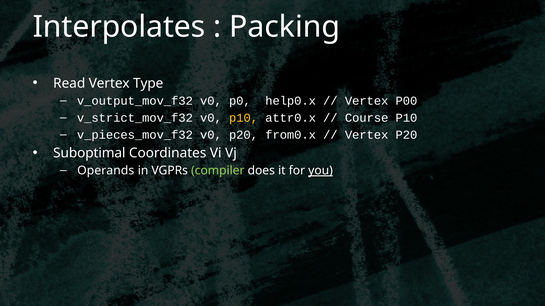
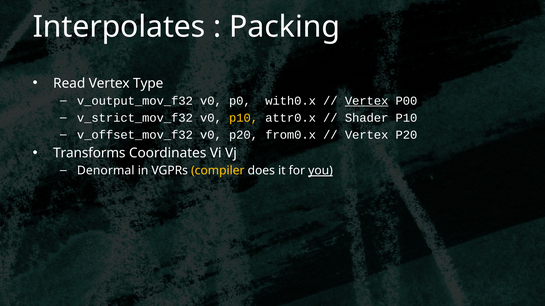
help0.x: help0.x -> with0.x
Vertex at (367, 101) underline: none -> present
Course: Course -> Shader
v_pieces_mov_f32: v_pieces_mov_f32 -> v_offset_mov_f32
Suboptimal: Suboptimal -> Transforms
Operands: Operands -> Denormal
compiler colour: light green -> yellow
